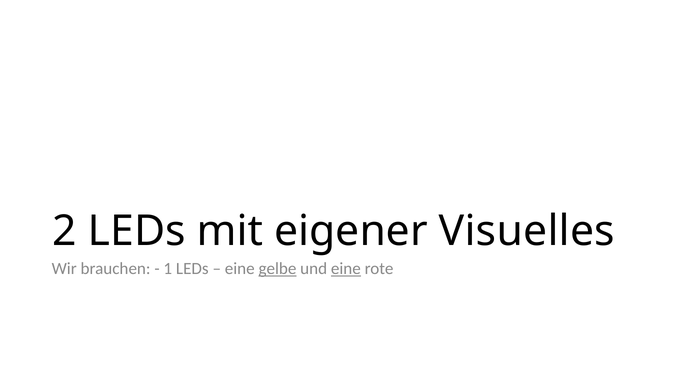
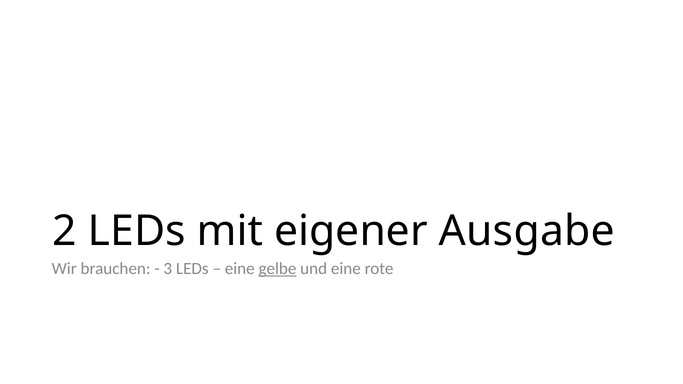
Visuelles: Visuelles -> Ausgabe
1: 1 -> 3
eine at (346, 269) underline: present -> none
